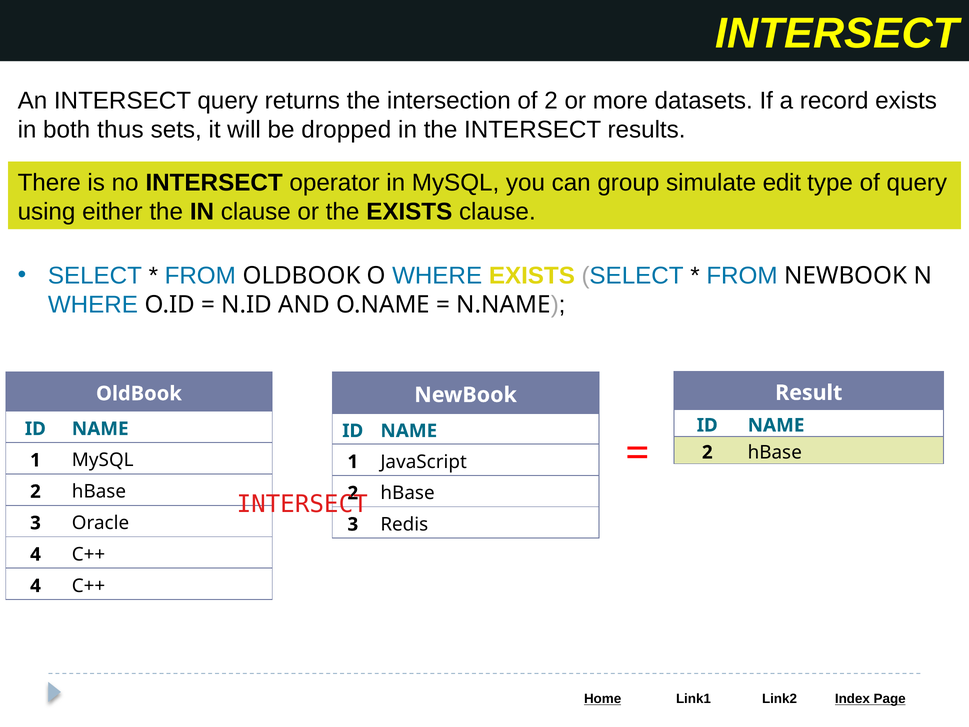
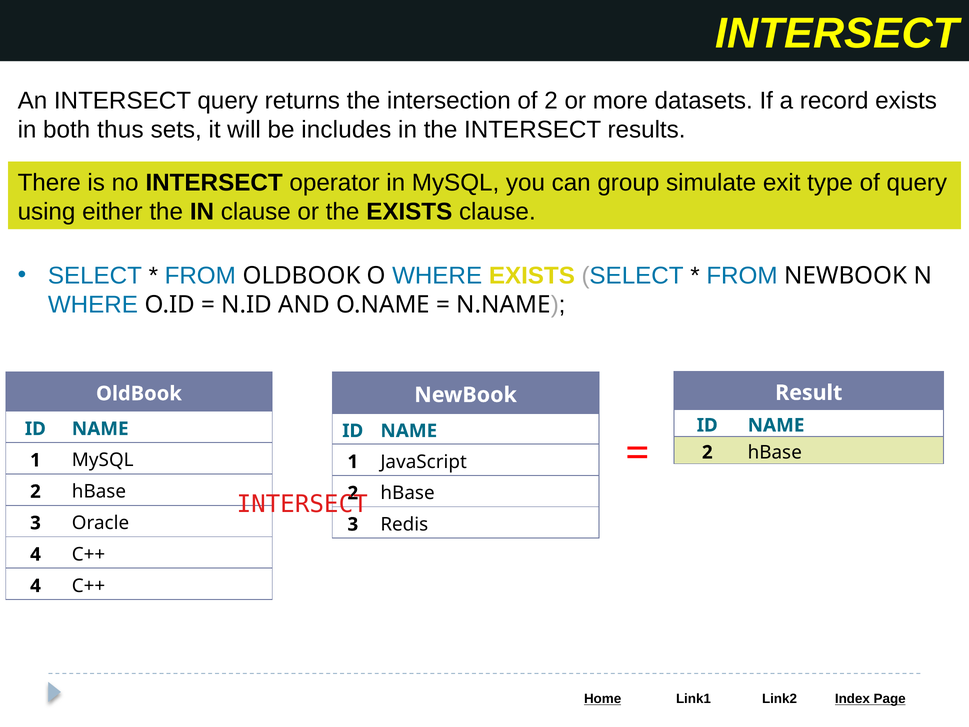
dropped: dropped -> includes
edit: edit -> exit
